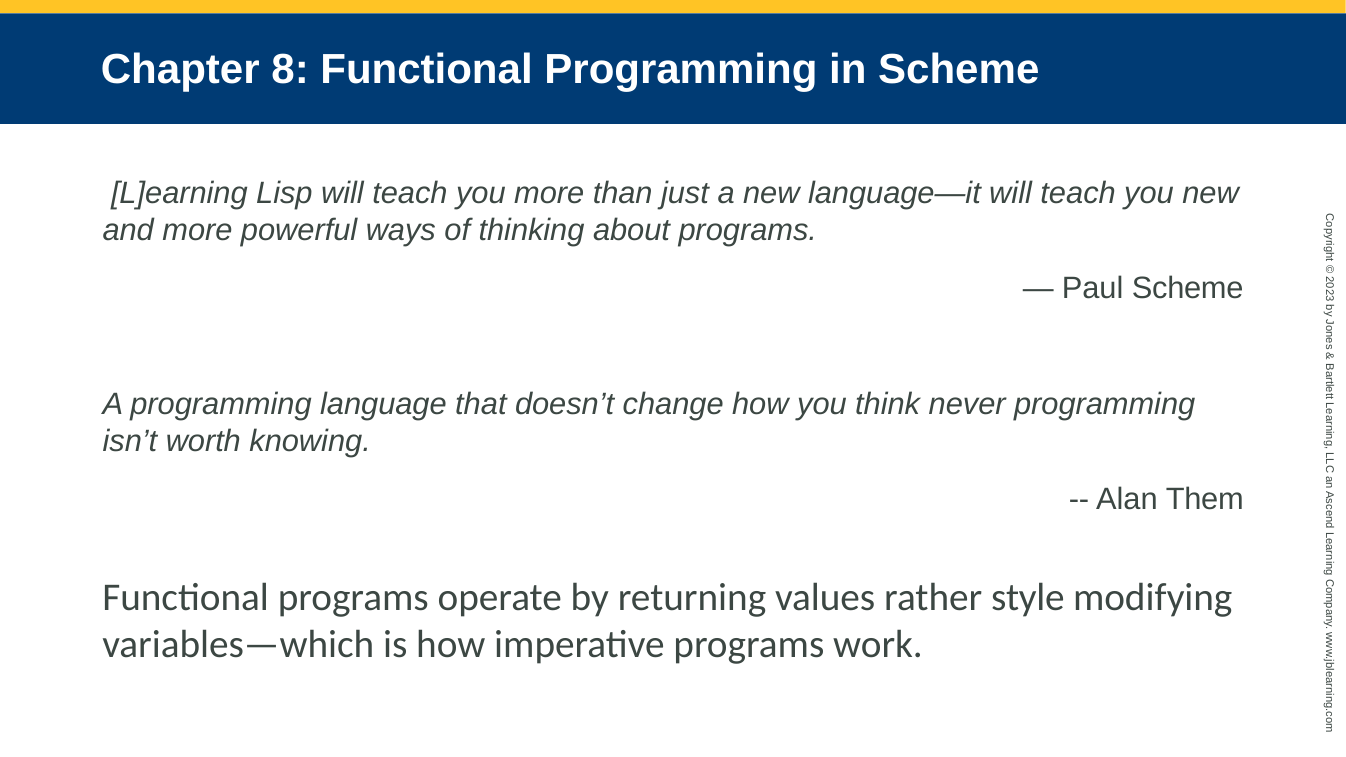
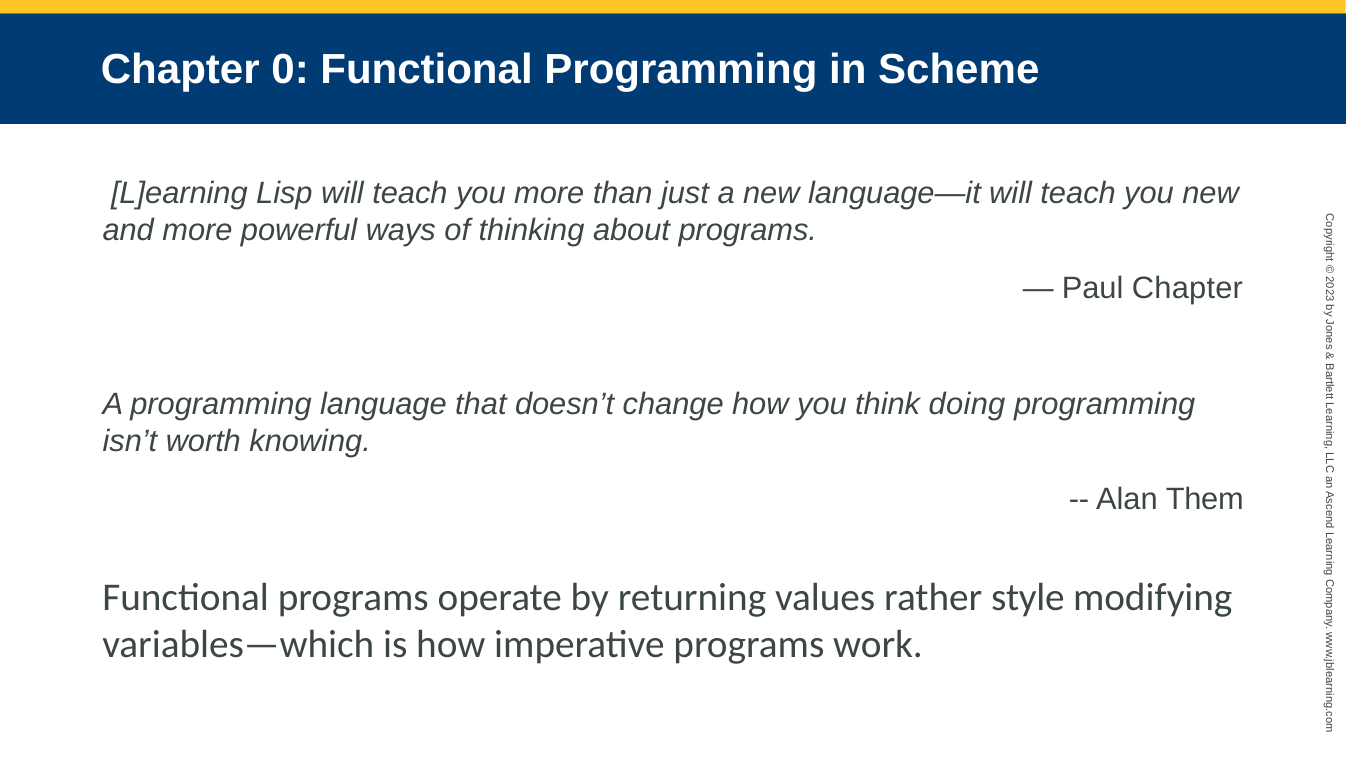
Chapter 8: 8 -> 0
Paul Scheme: Scheme -> Chapter
never: never -> doing
